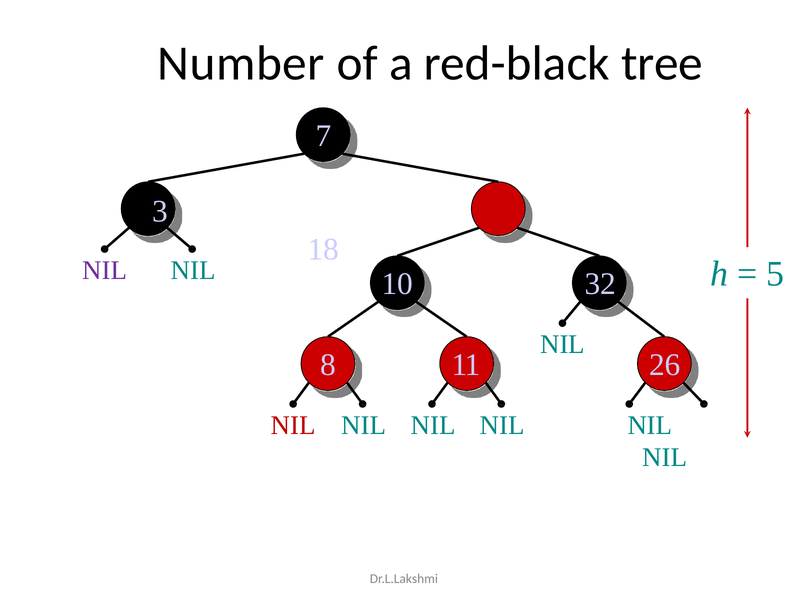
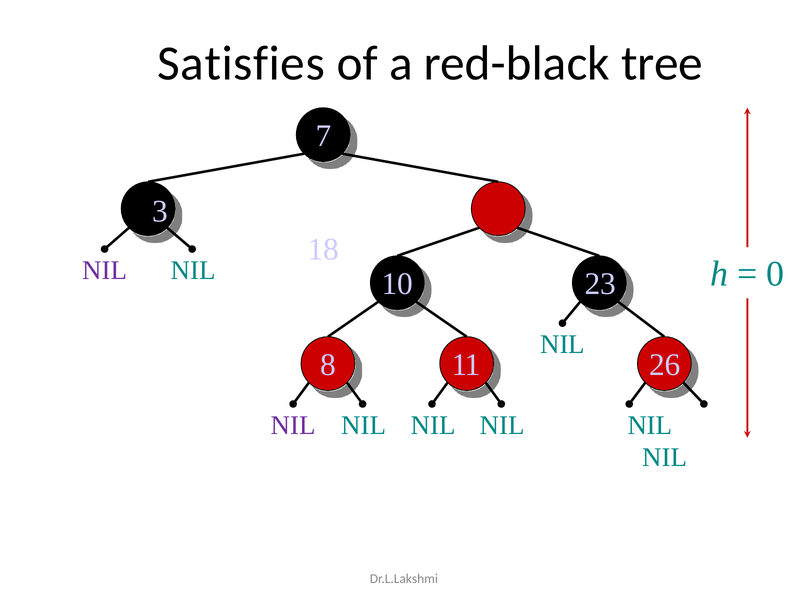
Number: Number -> Satisfies
5: 5 -> 0
32: 32 -> 23
NIL at (293, 425) colour: red -> purple
